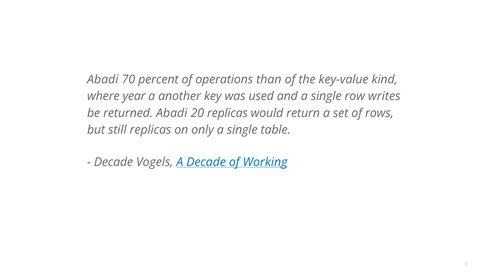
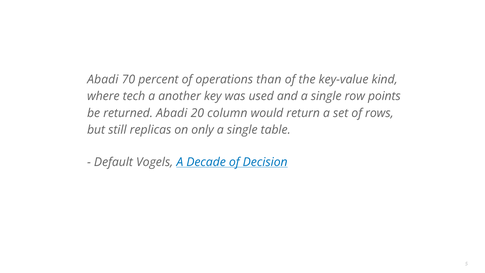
year: year -> tech
writes: writes -> points
20 replicas: replicas -> column
Decade at (113, 162): Decade -> Default
Working: Working -> Decision
